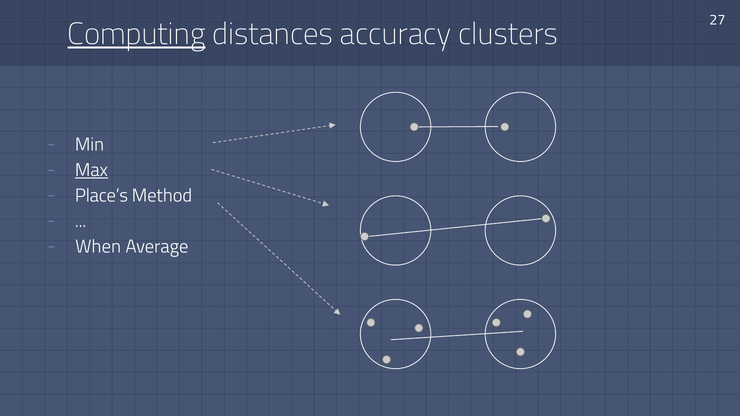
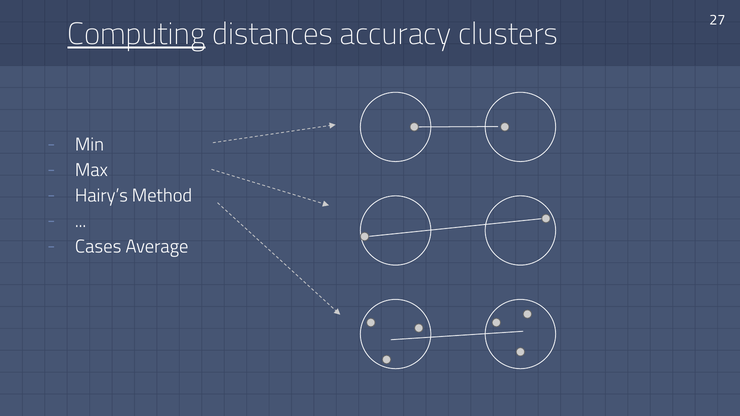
Max underline: present -> none
Place’s: Place’s -> Hairy’s
When: When -> Cases
